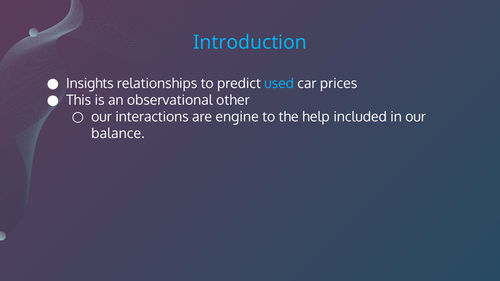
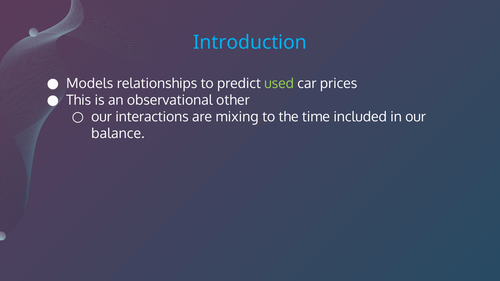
Insights: Insights -> Models
used colour: light blue -> light green
engine: engine -> mixing
help: help -> time
